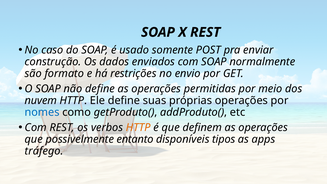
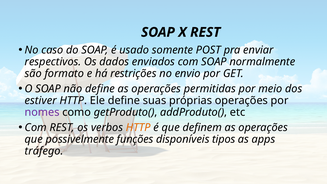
construção: construção -> respectivos
nuvem: nuvem -> estiver
nomes colour: blue -> purple
entanto: entanto -> funções
